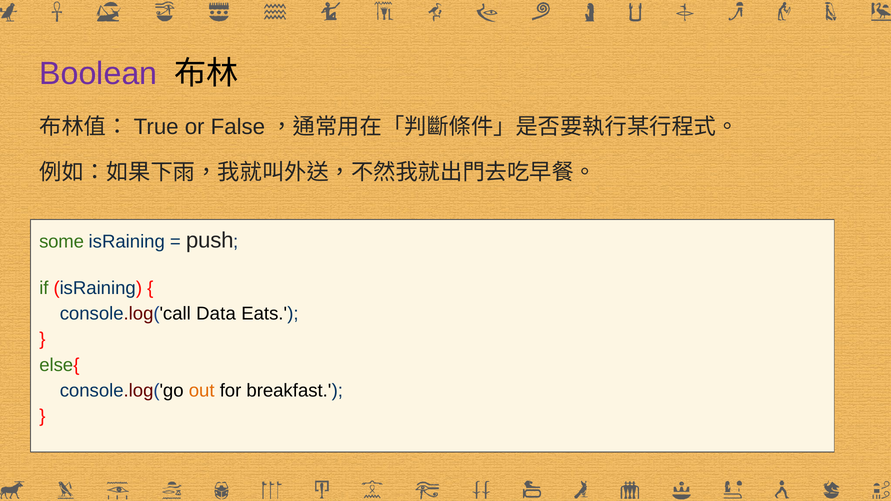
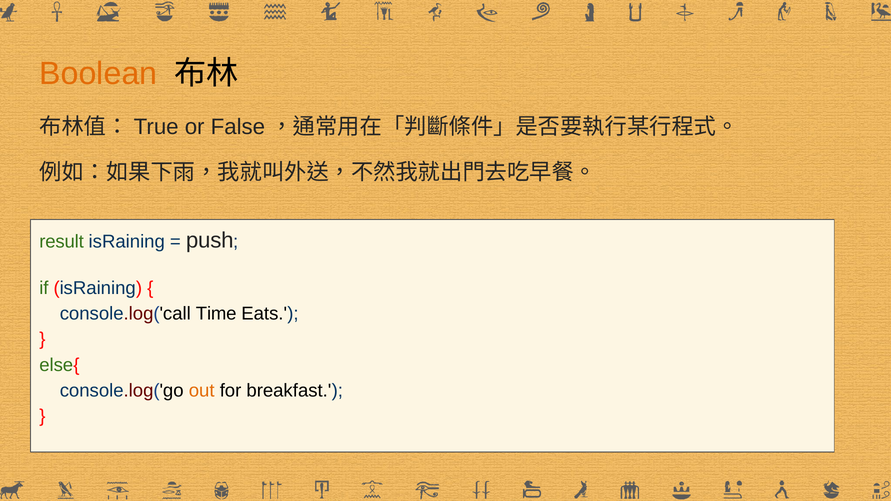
Boolean colour: purple -> orange
some: some -> result
Data: Data -> Time
